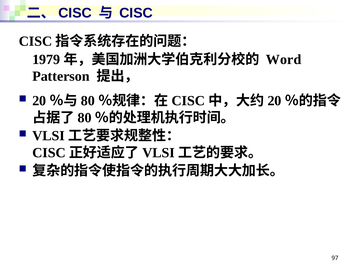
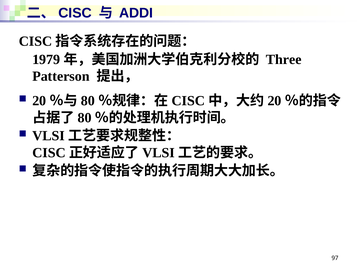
CISC at (136, 13): CISC -> ADDI
Word: Word -> Three
